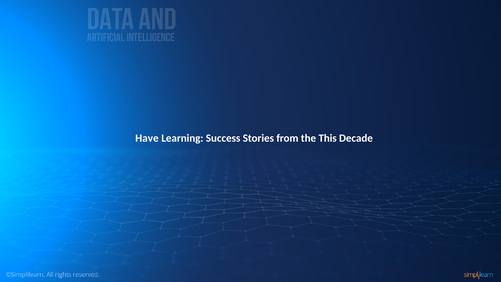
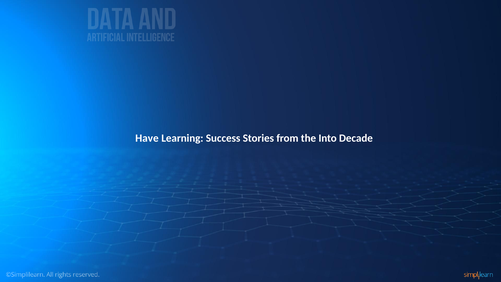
This: This -> Into
